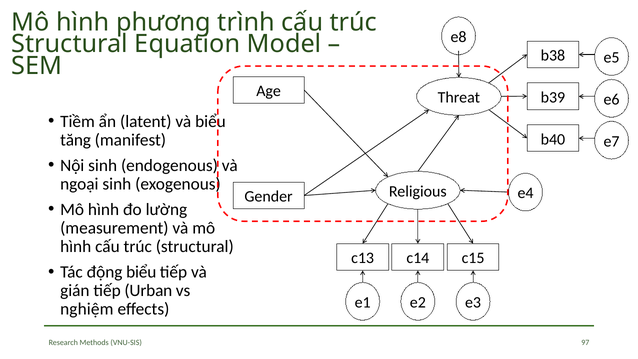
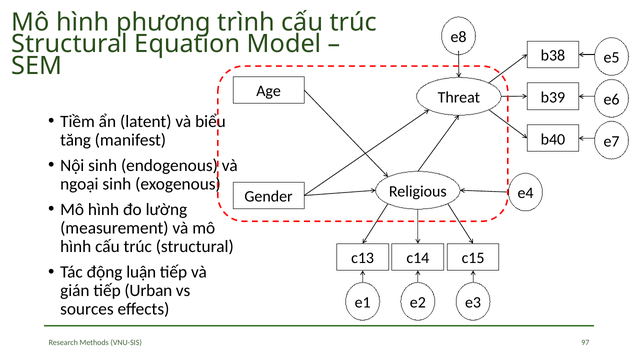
động biểu: biểu -> luận
nghiệm: nghiệm -> sources
